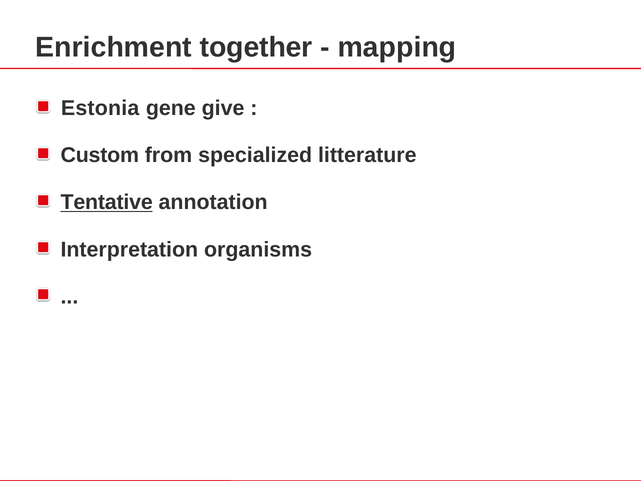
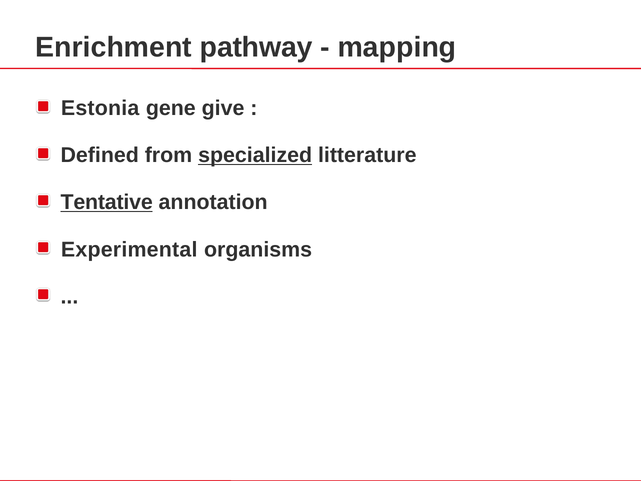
together: together -> pathway
Custom: Custom -> Defined
specialized underline: none -> present
Interpretation: Interpretation -> Experimental
